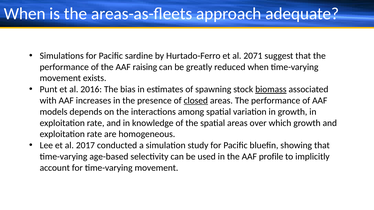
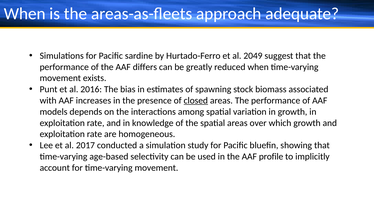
2071: 2071 -> 2049
raising: raising -> differs
biomass underline: present -> none
